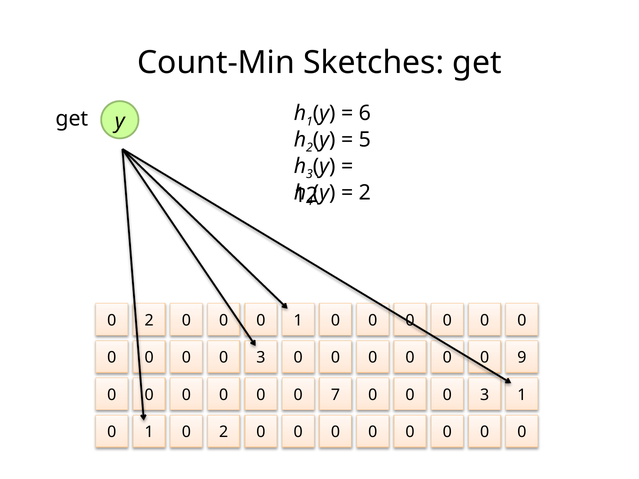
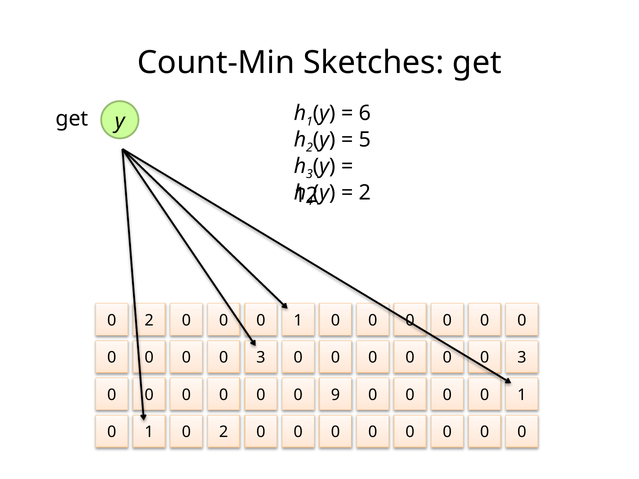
9 at (522, 358): 9 -> 3
7: 7 -> 9
3 at (485, 395): 3 -> 0
